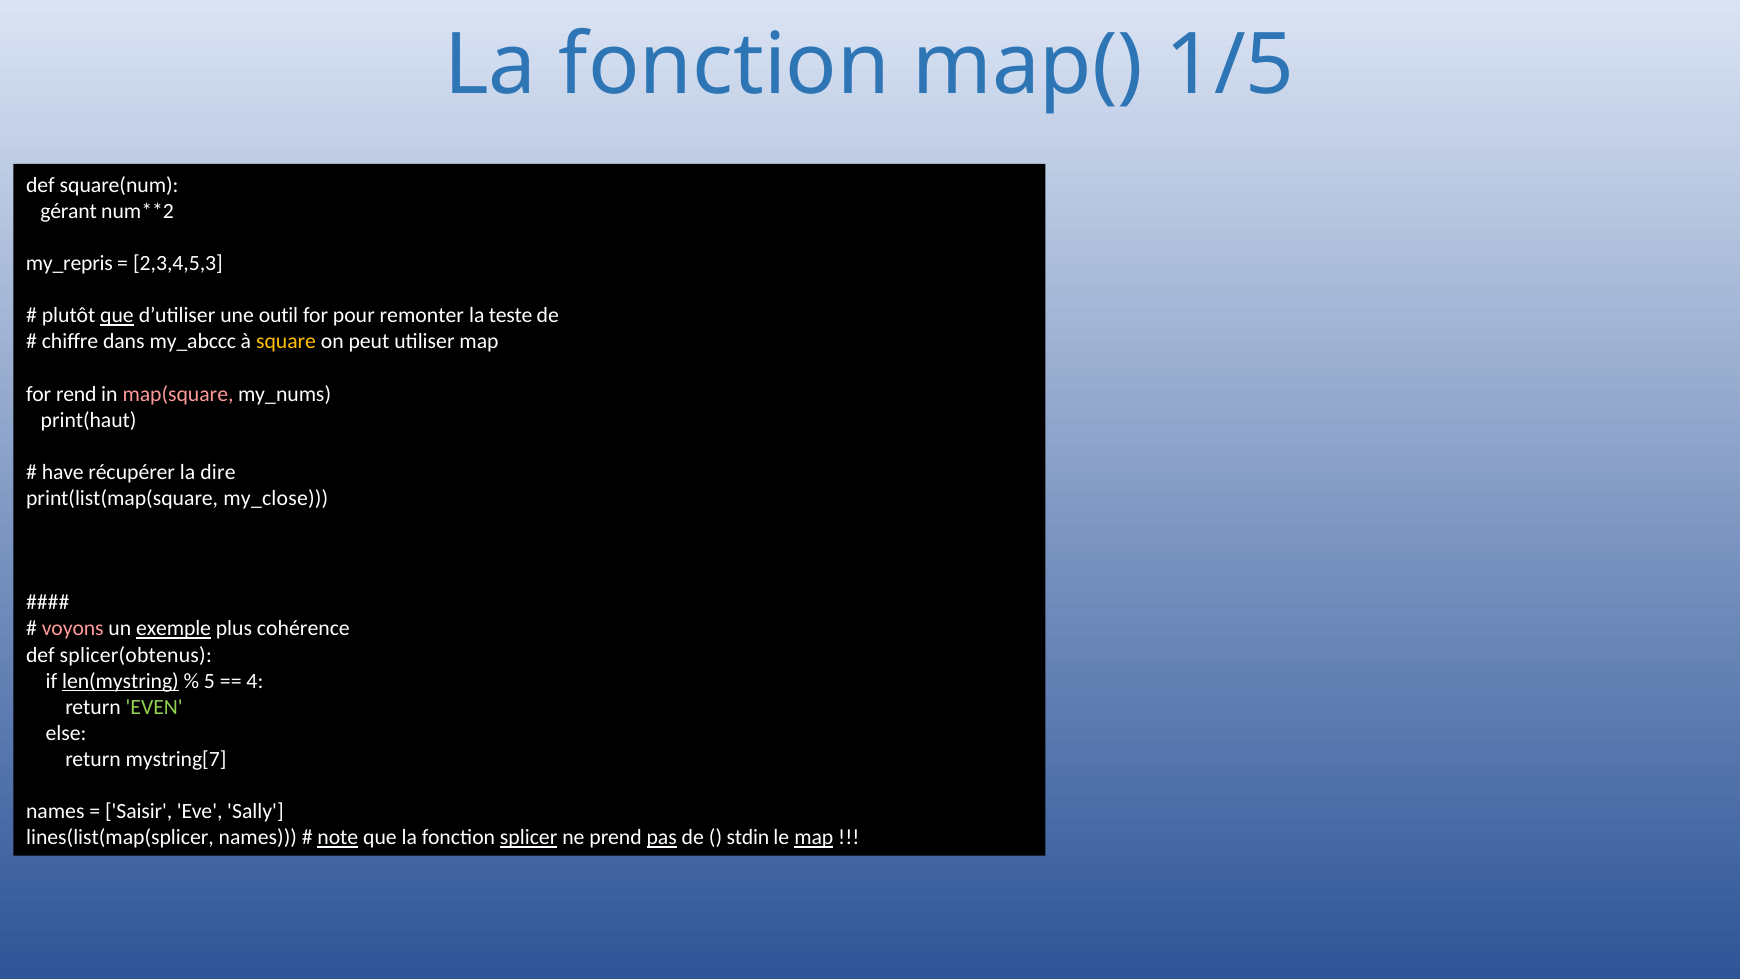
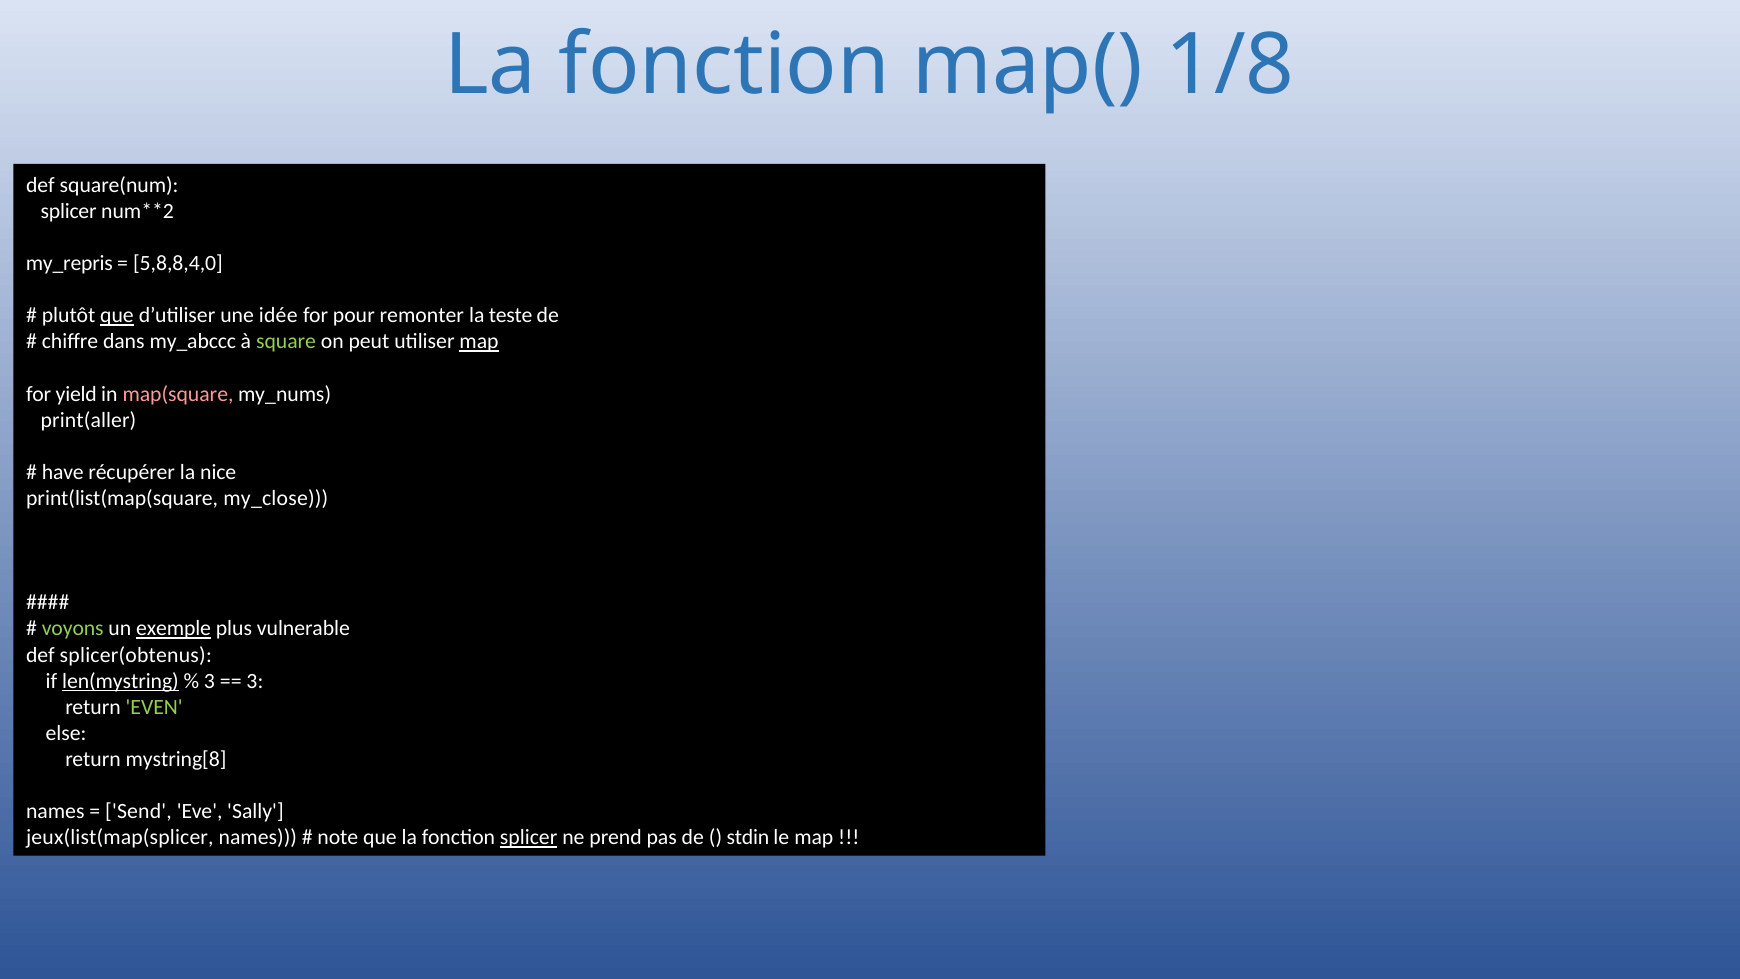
1/5: 1/5 -> 1/8
gérant at (69, 211): gérant -> splicer
2,3,4,5,3: 2,3,4,5,3 -> 5,8,8,4,0
outil: outil -> idée
square colour: yellow -> light green
map at (479, 342) underline: none -> present
rend: rend -> yield
print(haut: print(haut -> print(aller
dire: dire -> nice
voyons colour: pink -> light green
cohérence: cohérence -> vulnerable
5 at (209, 681): 5 -> 3
4 at (255, 681): 4 -> 3
mystring[7: mystring[7 -> mystring[8
Saisir: Saisir -> Send
lines(list(map(splicer: lines(list(map(splicer -> jeux(list(map(splicer
note underline: present -> none
pas underline: present -> none
map at (814, 837) underline: present -> none
